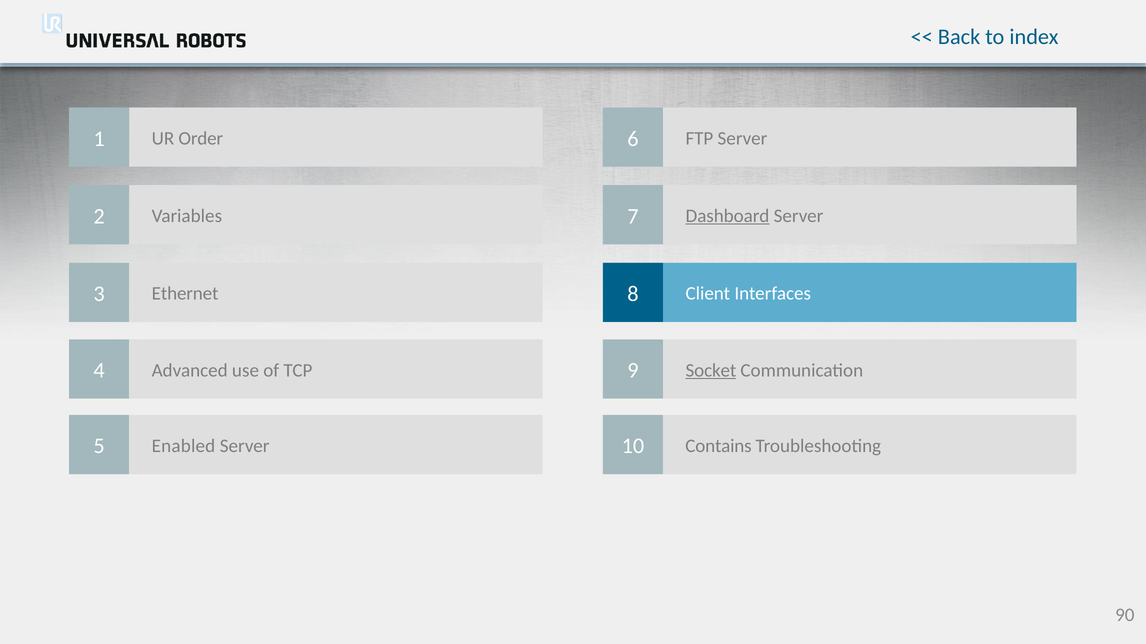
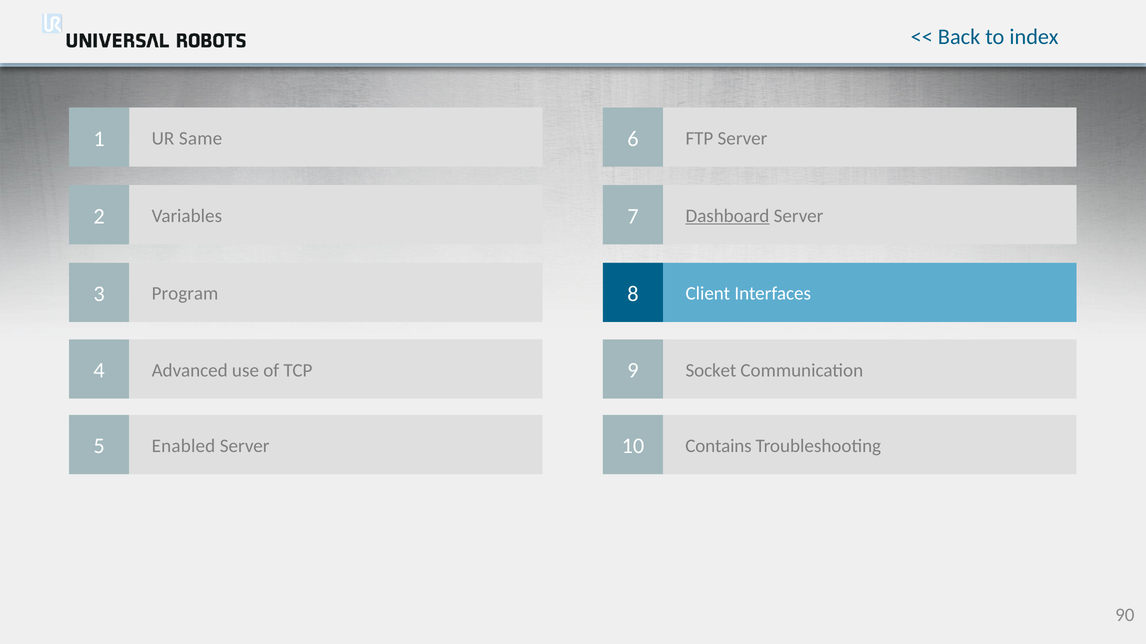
Order: Order -> Same
Ethernet: Ethernet -> Program
Socket underline: present -> none
